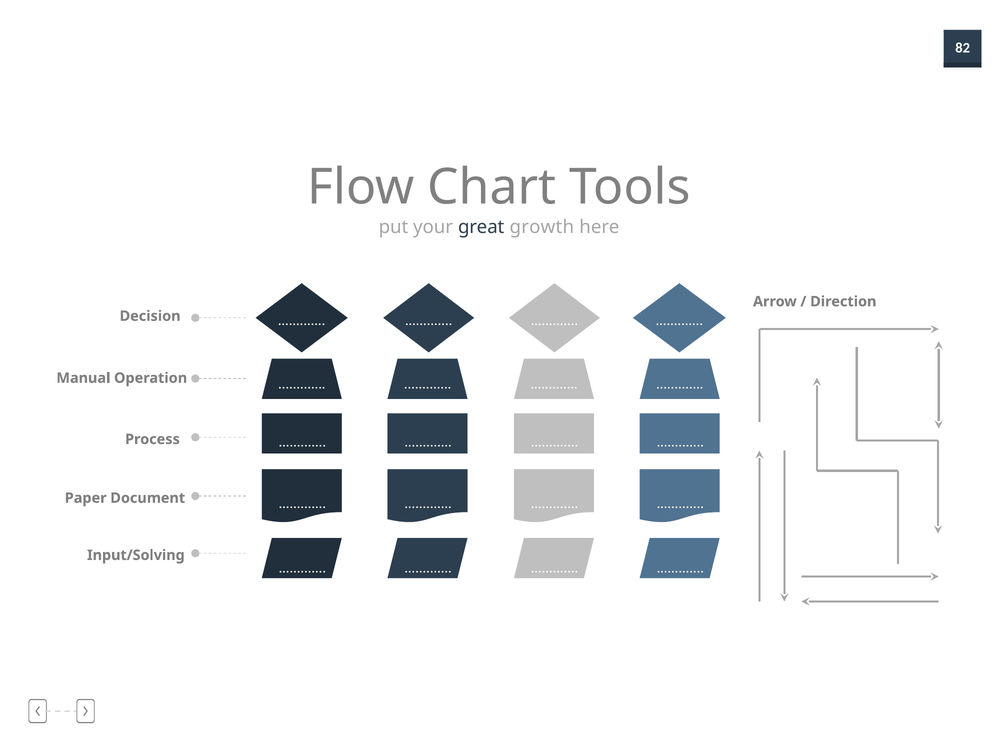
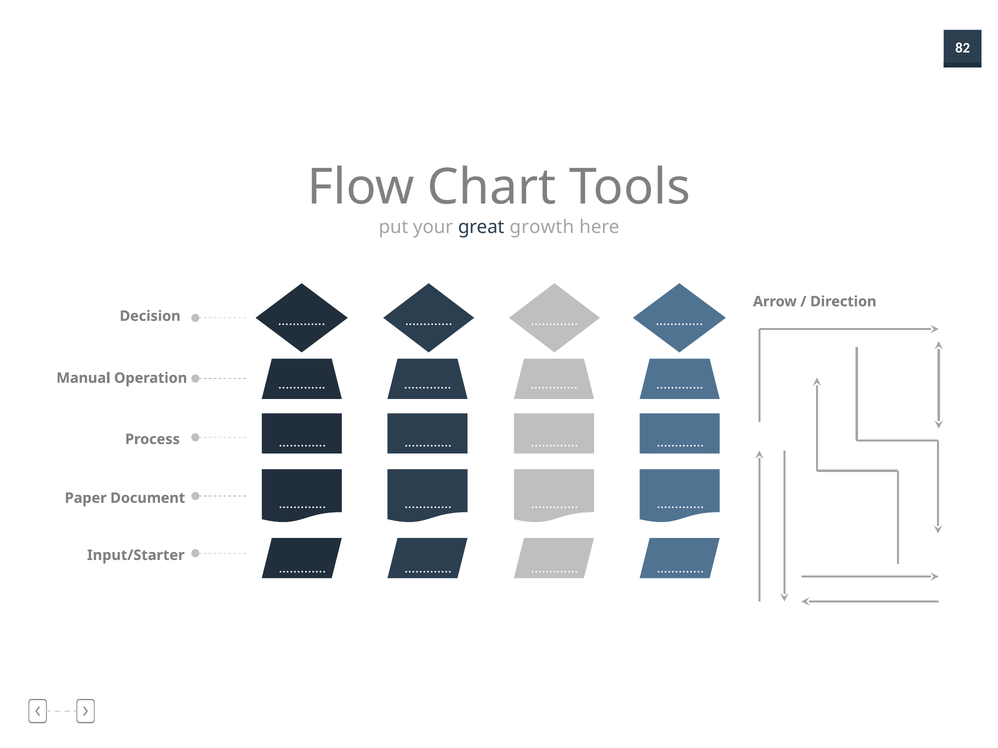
Input/Solving: Input/Solving -> Input/Starter
